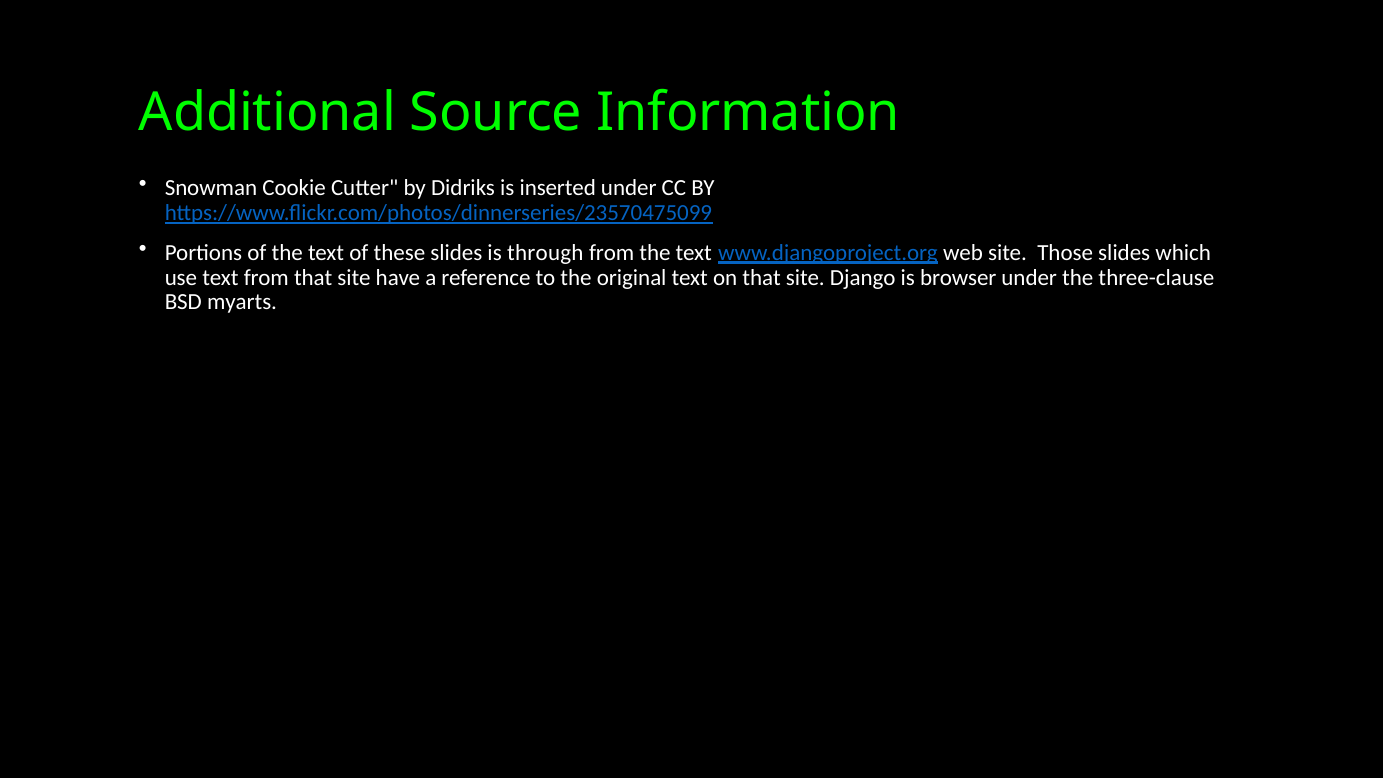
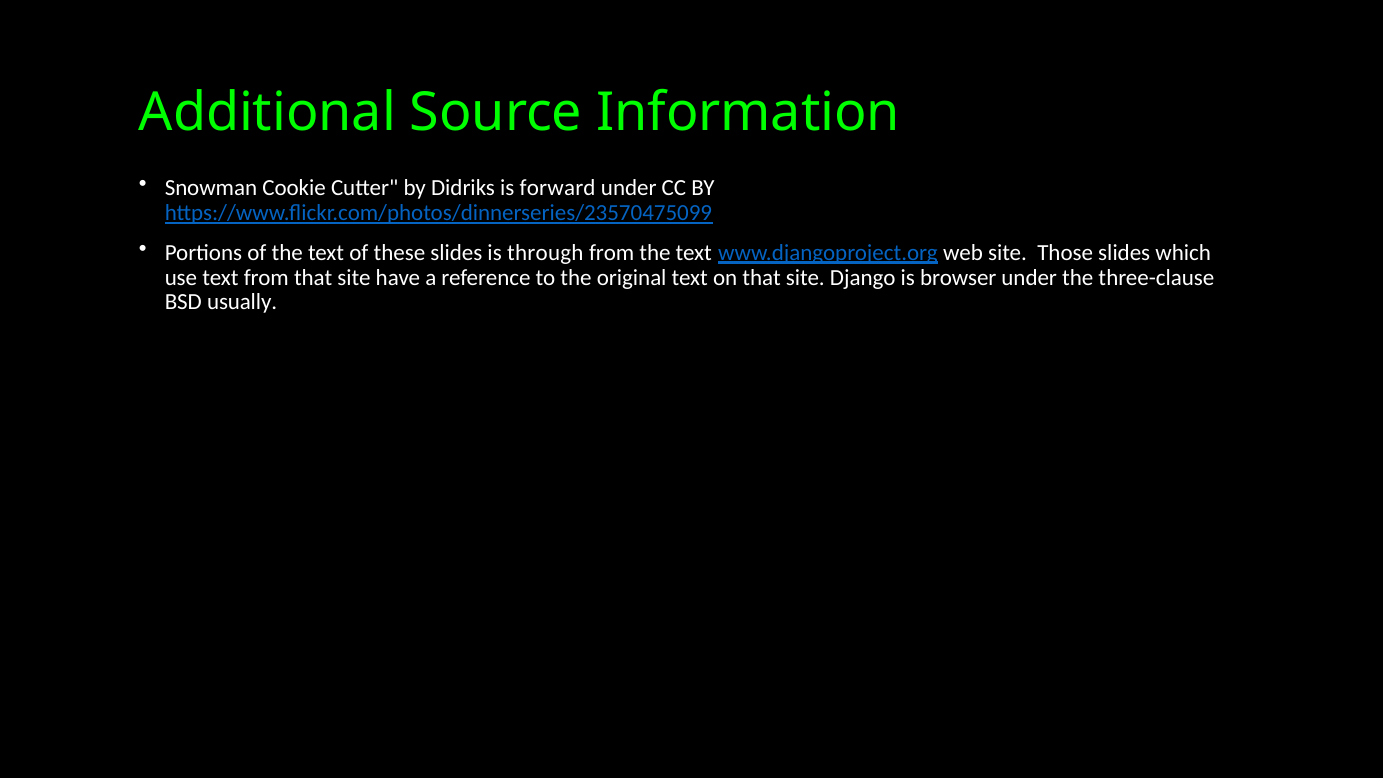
inserted: inserted -> forward
myarts: myarts -> usually
